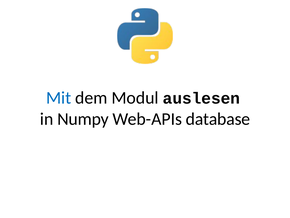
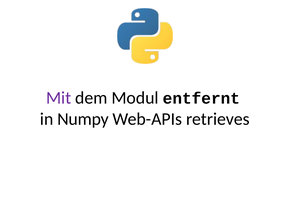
Mit colour: blue -> purple
auslesen: auslesen -> entfernt
database: database -> retrieves
